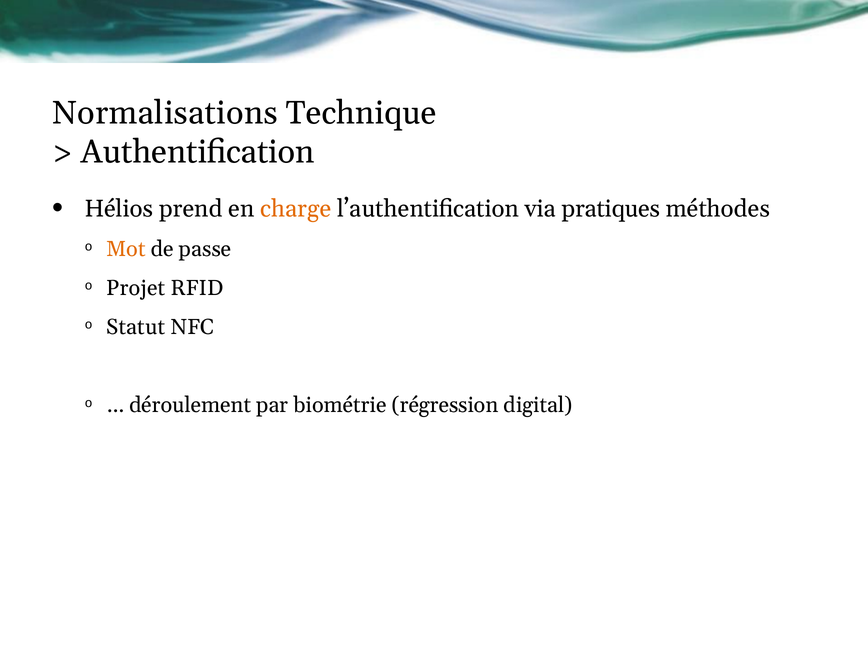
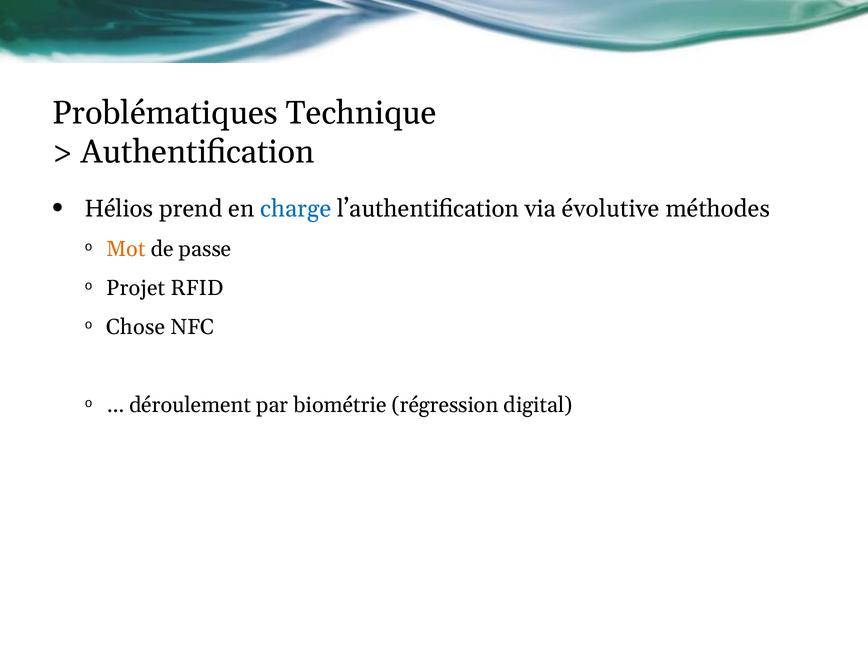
Normalisations: Normalisations -> Problématiques
charge colour: orange -> blue
pratiques: pratiques -> évolutive
Statut: Statut -> Chose
